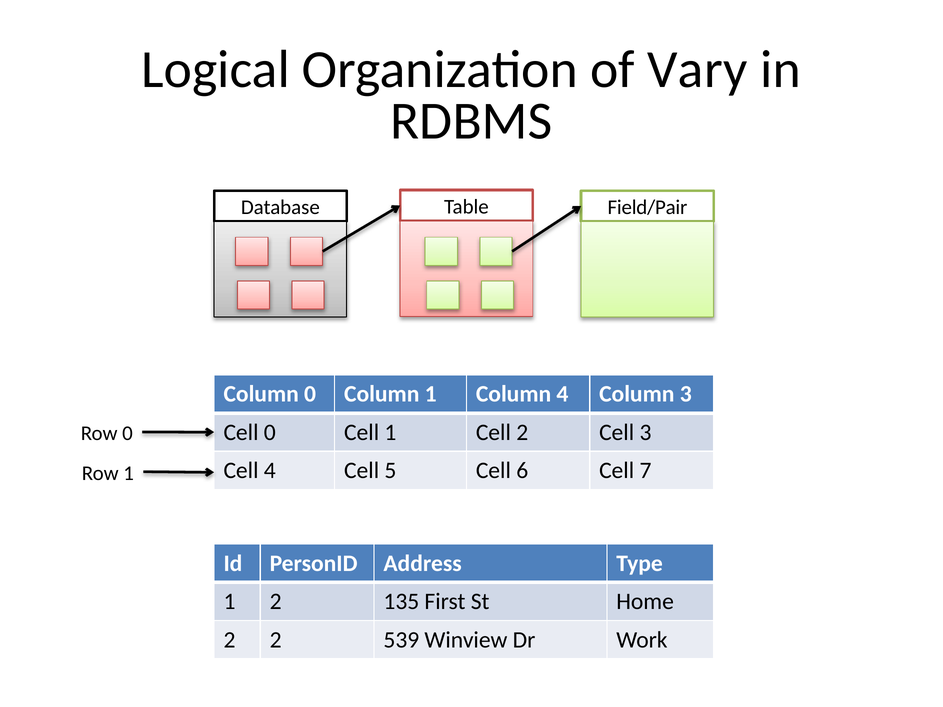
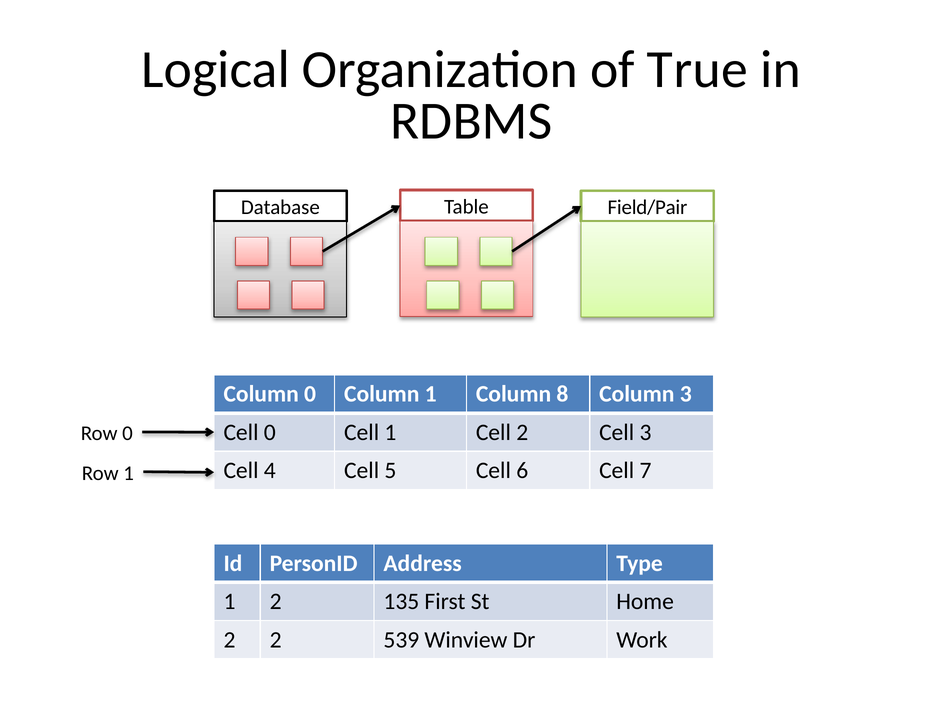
Vary: Vary -> True
Column 4: 4 -> 8
